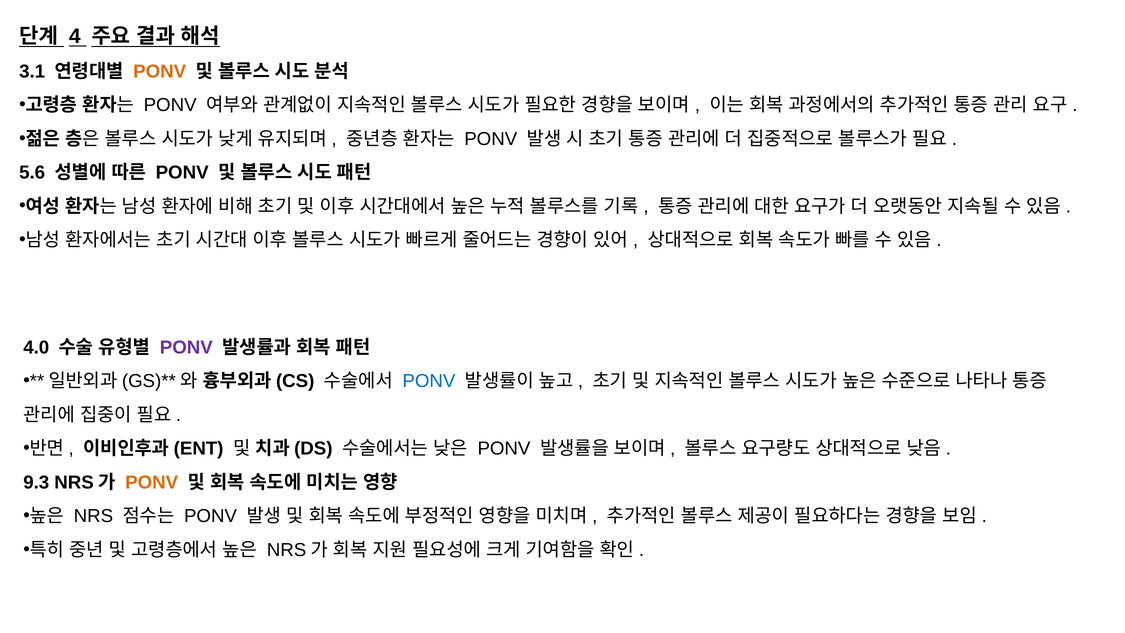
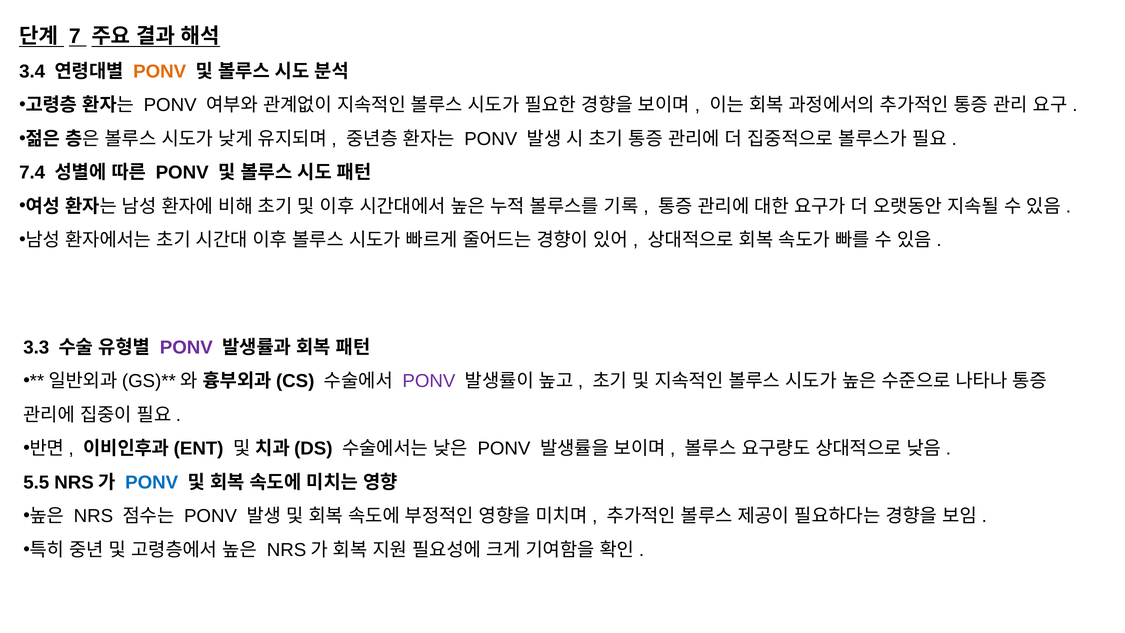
4: 4 -> 7
3.1: 3.1 -> 3.4
5.6: 5.6 -> 7.4
4.0: 4.0 -> 3.3
PONV at (429, 381) colour: blue -> purple
9.3: 9.3 -> 5.5
PONV at (152, 482) colour: orange -> blue
